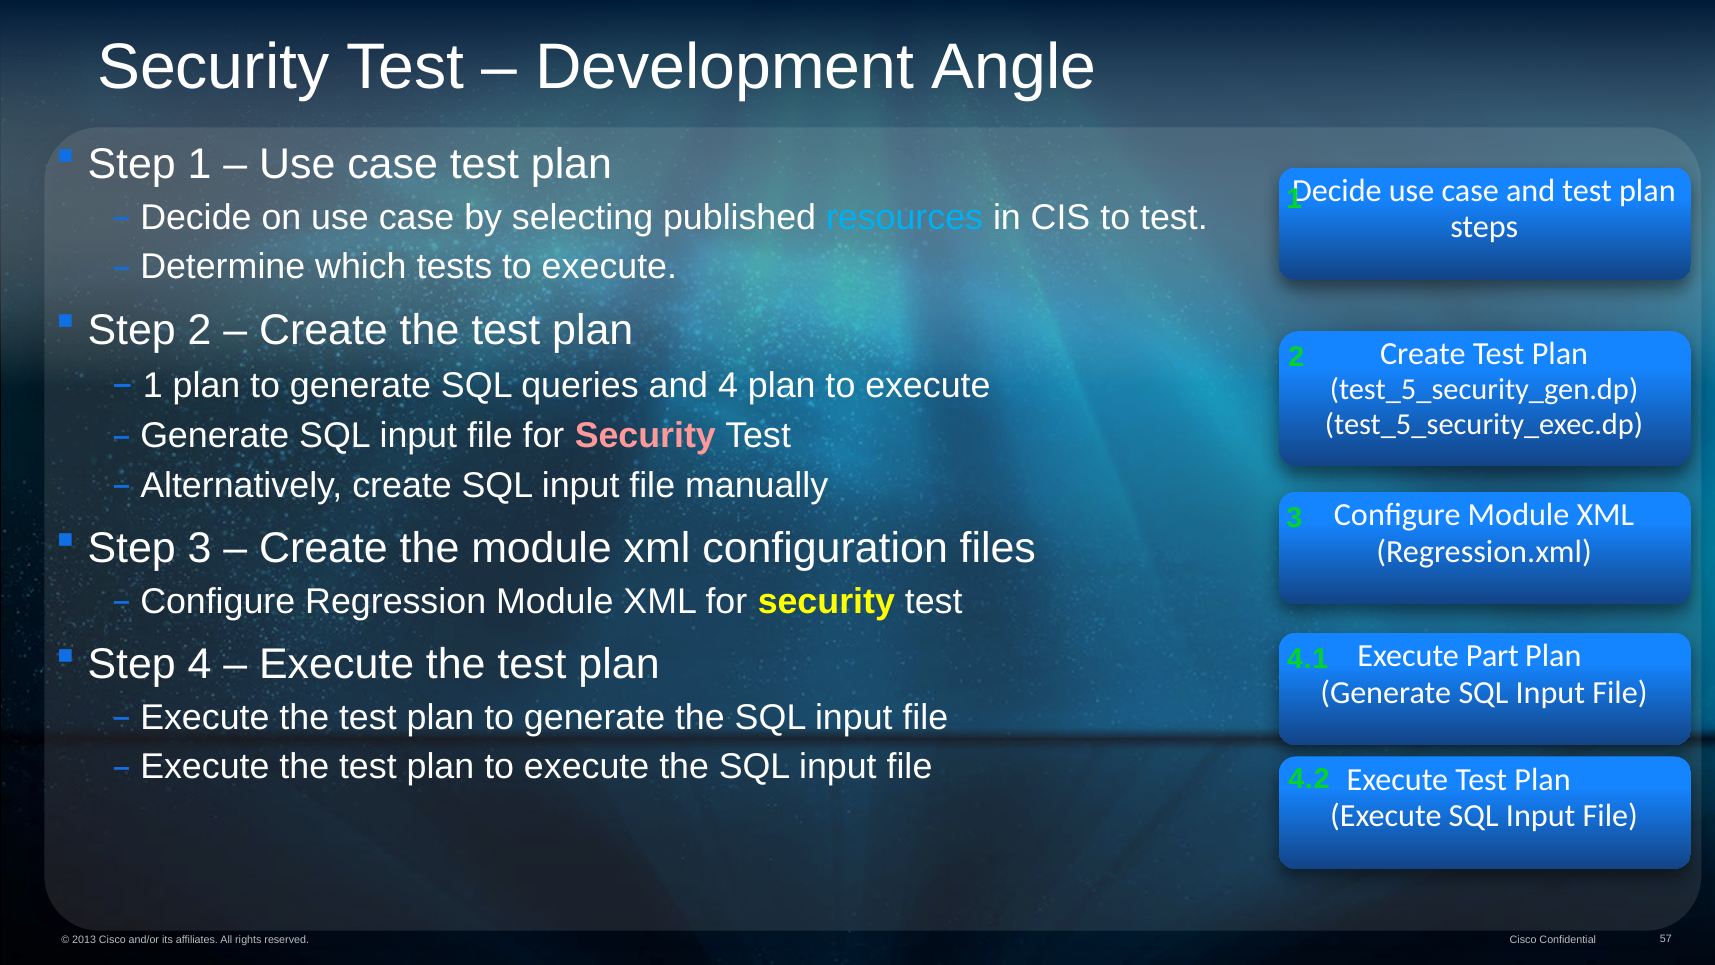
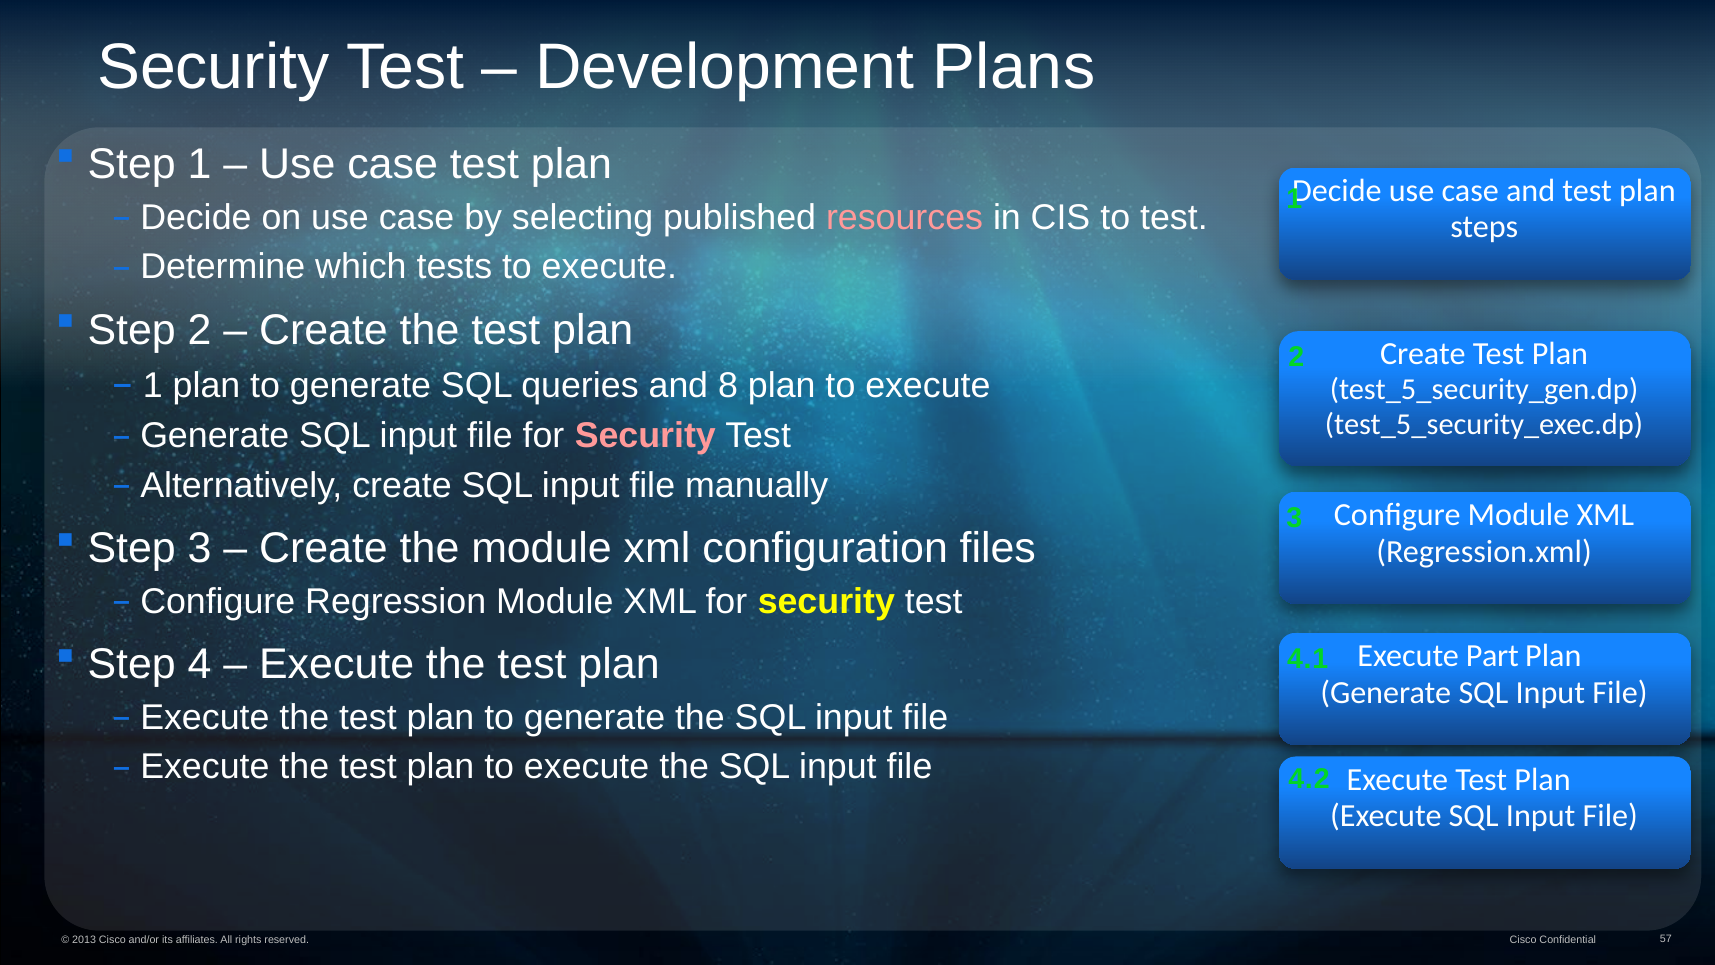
Angle: Angle -> Plans
resources colour: light blue -> pink
and 4: 4 -> 8
